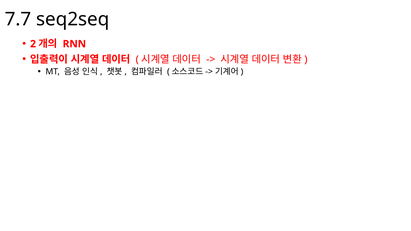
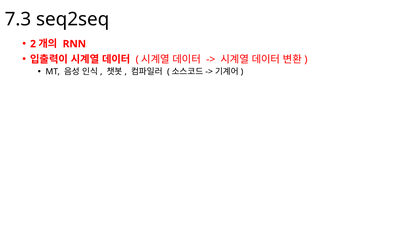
7.7: 7.7 -> 7.3
